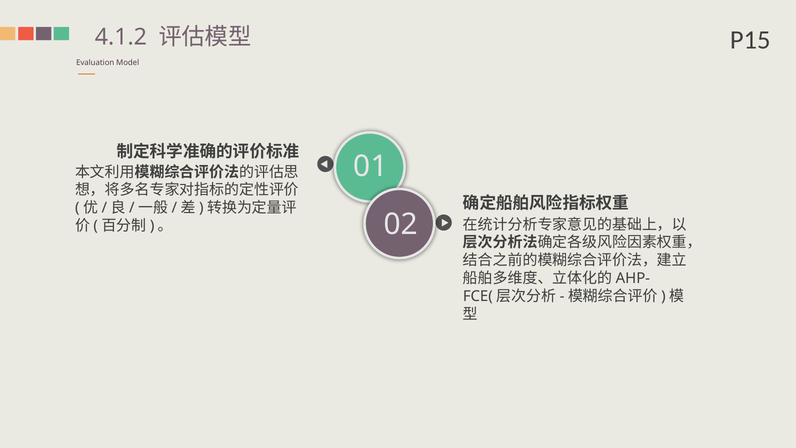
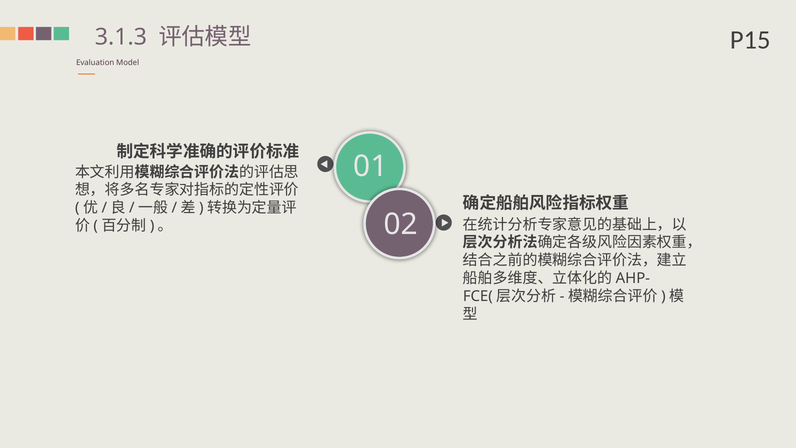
4.1.2: 4.1.2 -> 3.1.3
